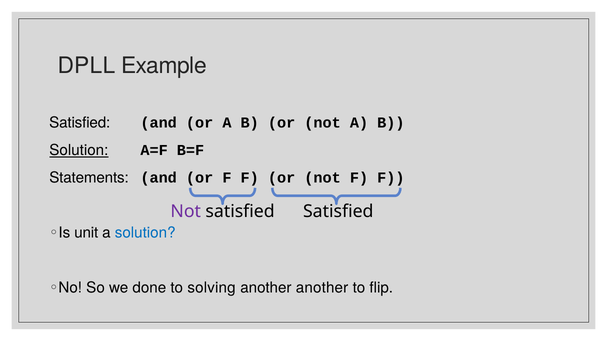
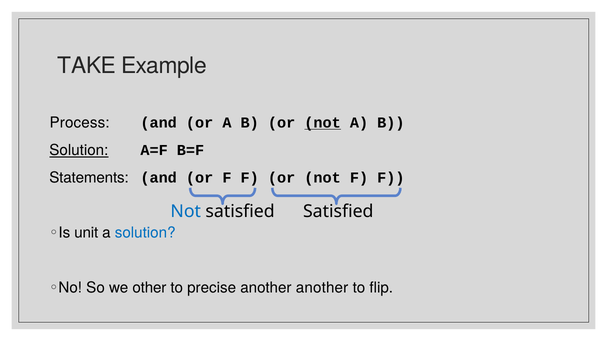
DPLL: DPLL -> TAKE
Satisfied at (80, 123): Satisfied -> Process
not at (323, 123) underline: none -> present
Not at (186, 212) colour: purple -> blue
done: done -> other
solving: solving -> precise
